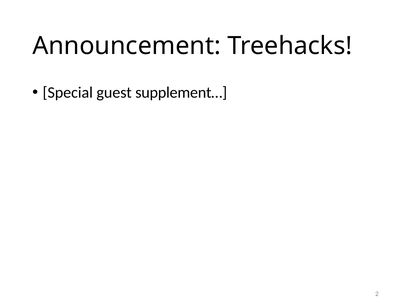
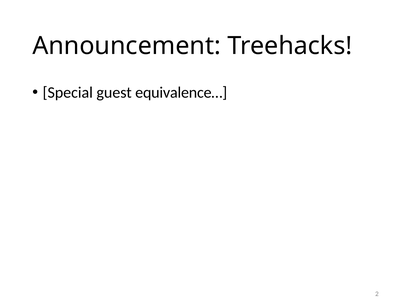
supplement…: supplement… -> equivalence…
